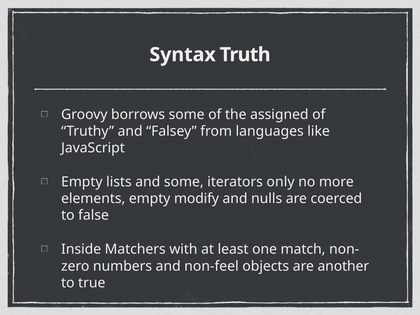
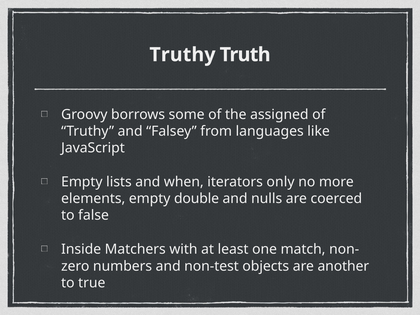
Syntax at (183, 55): Syntax -> Truthy
and some: some -> when
modify: modify -> double
non-feel: non-feel -> non-test
